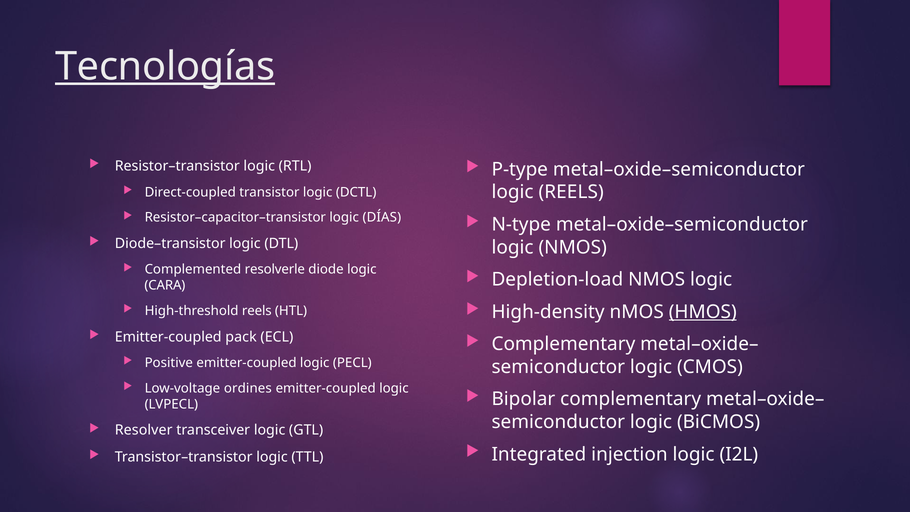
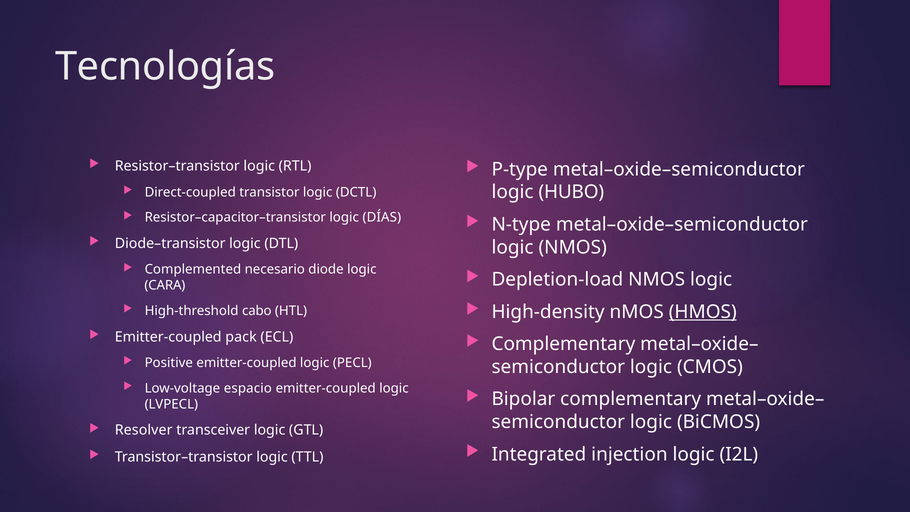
Tecnologías underline: present -> none
logic REELS: REELS -> HUBO
resolverle: resolverle -> necesario
High-threshold reels: reels -> cabo
ordines: ordines -> espacio
